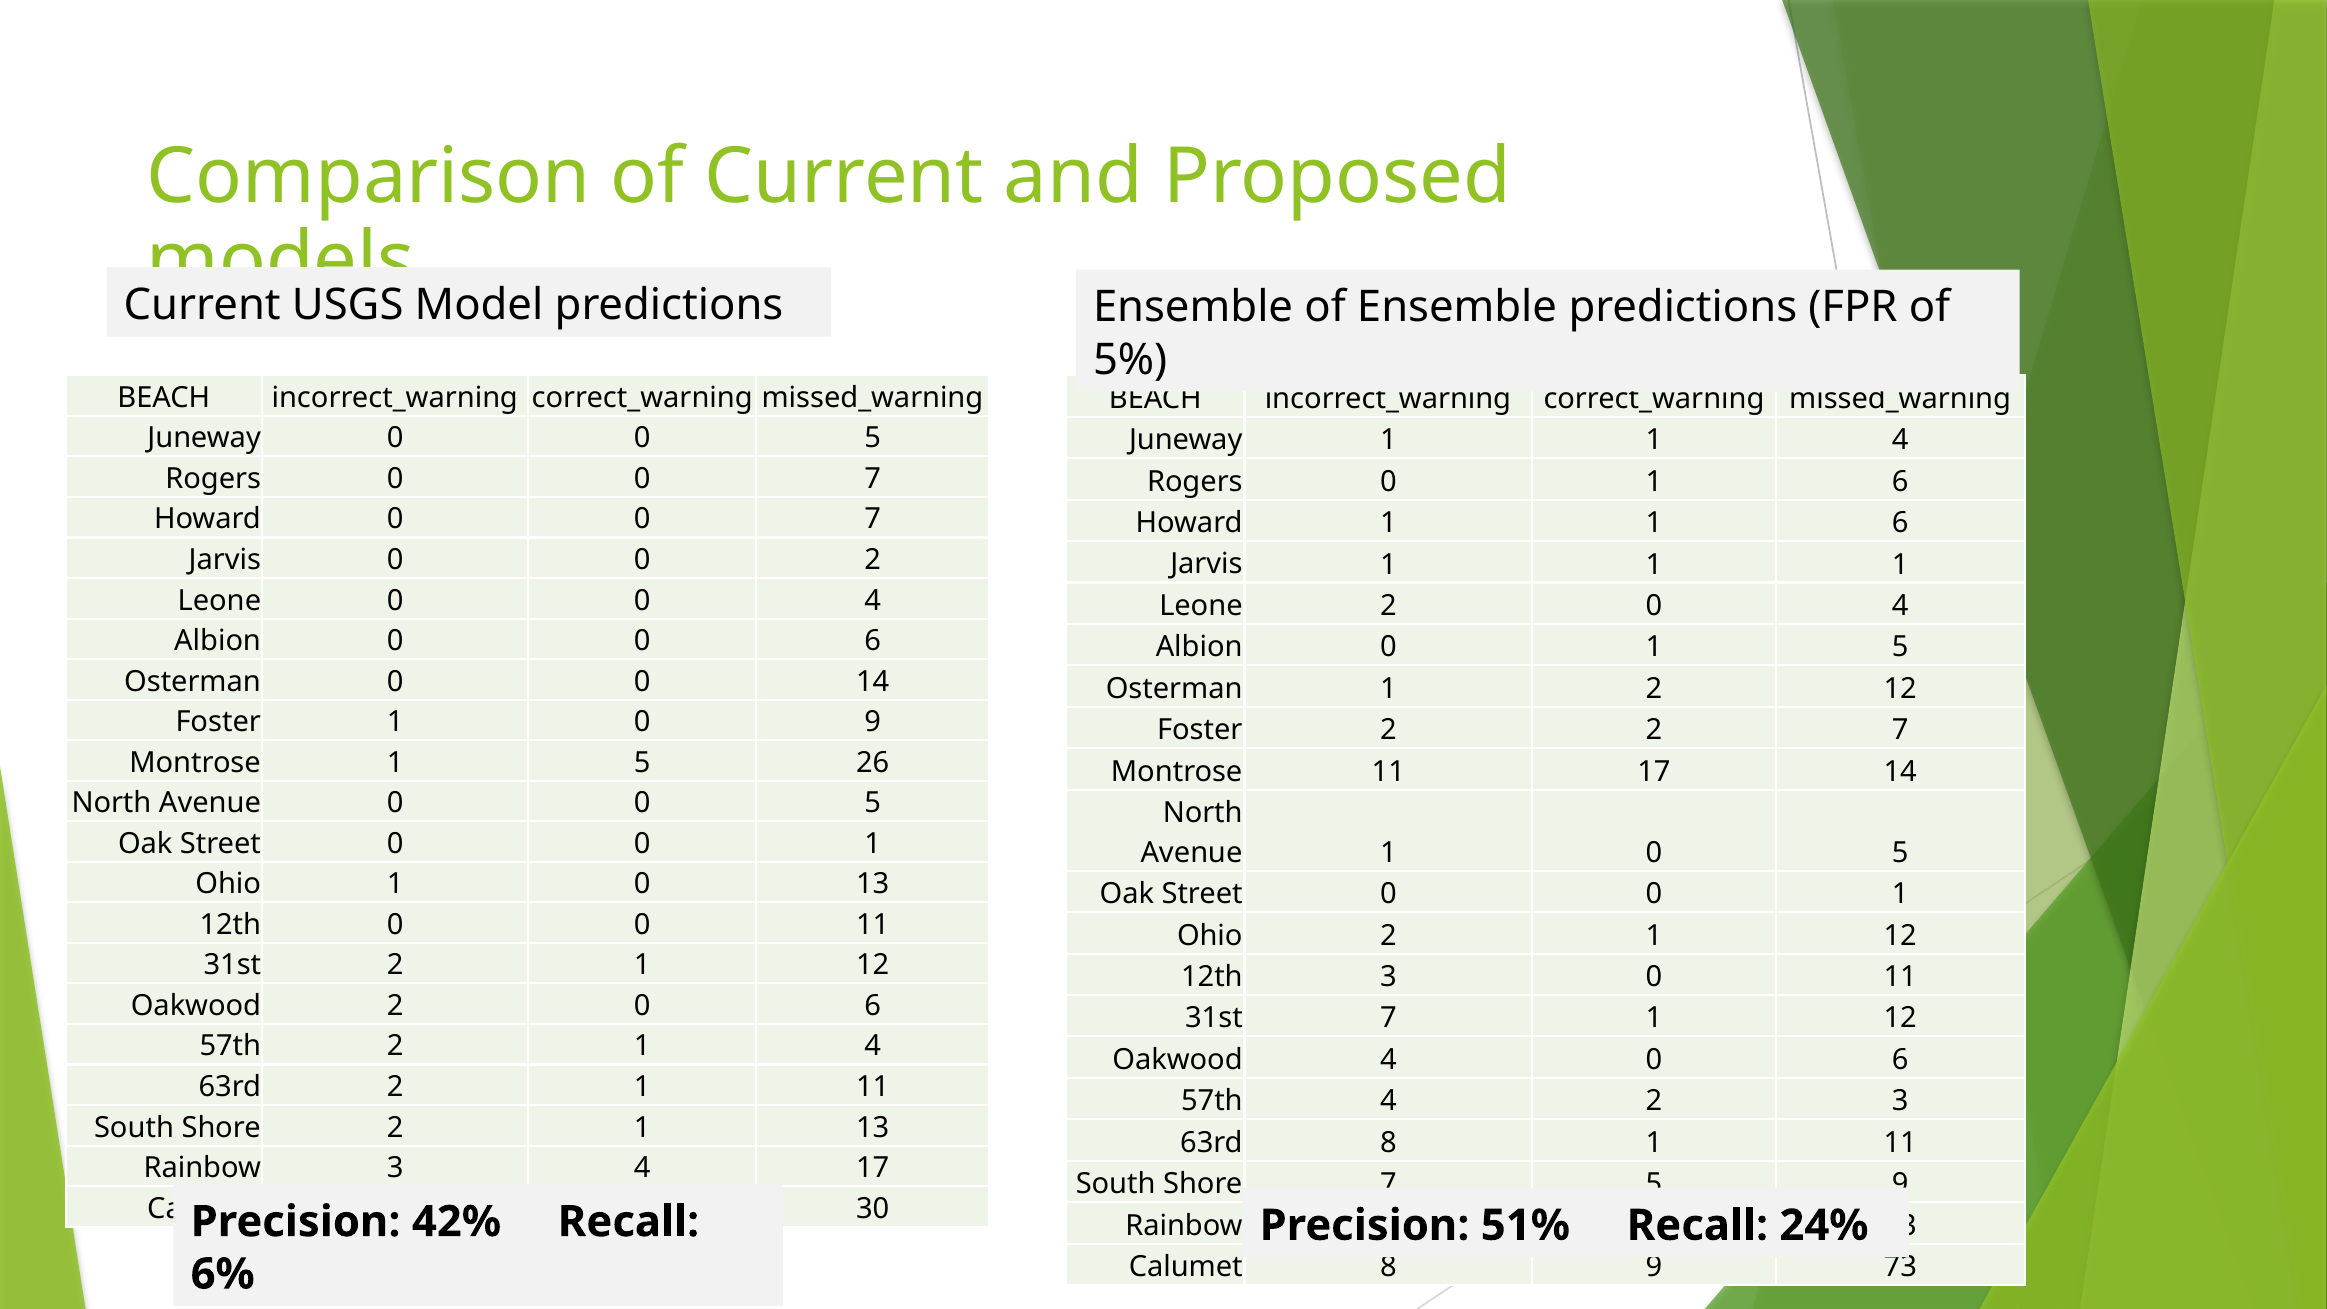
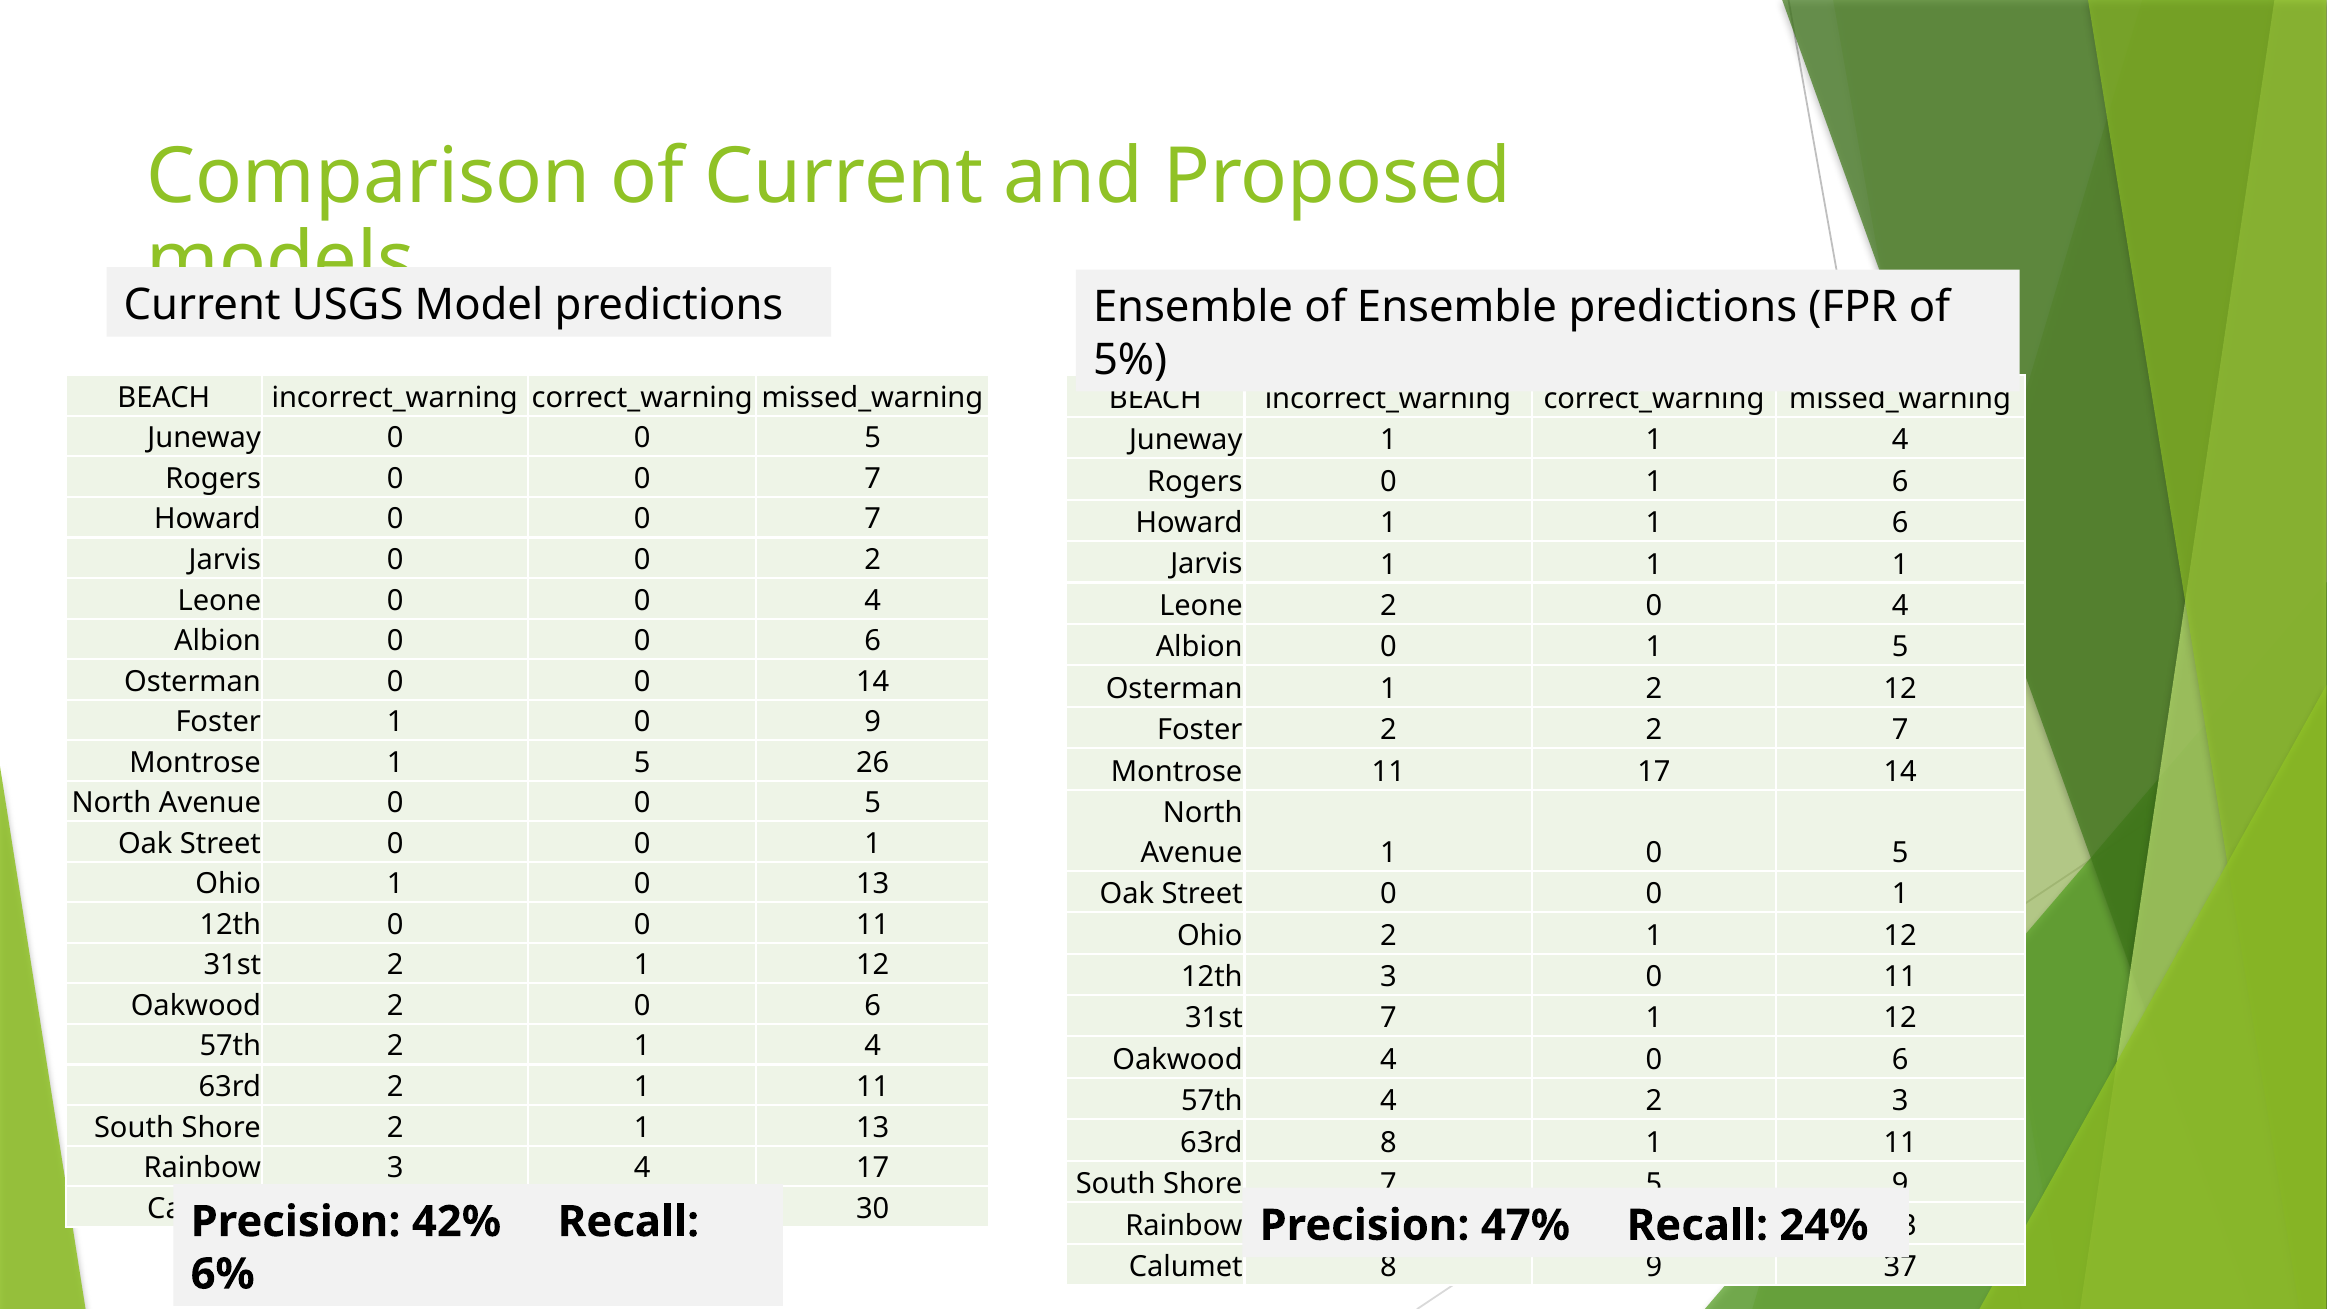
51%: 51% -> 47%
73: 73 -> 37
